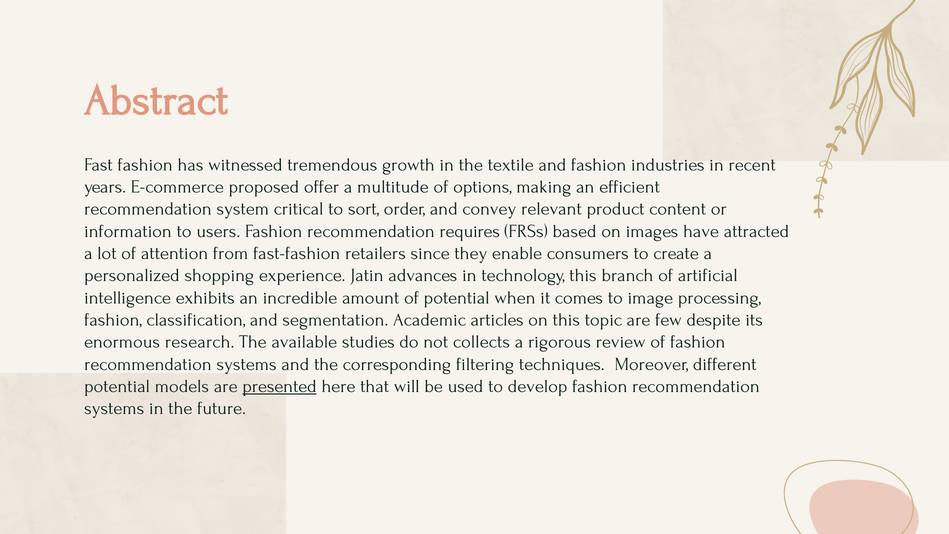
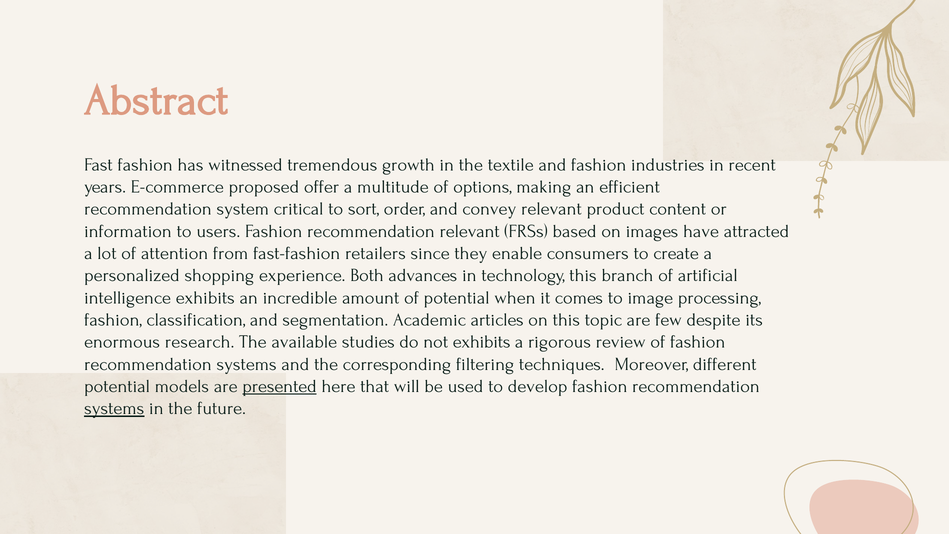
recommendation requires: requires -> relevant
Jatin: Jatin -> Both
not collects: collects -> exhibits
systems at (114, 408) underline: none -> present
